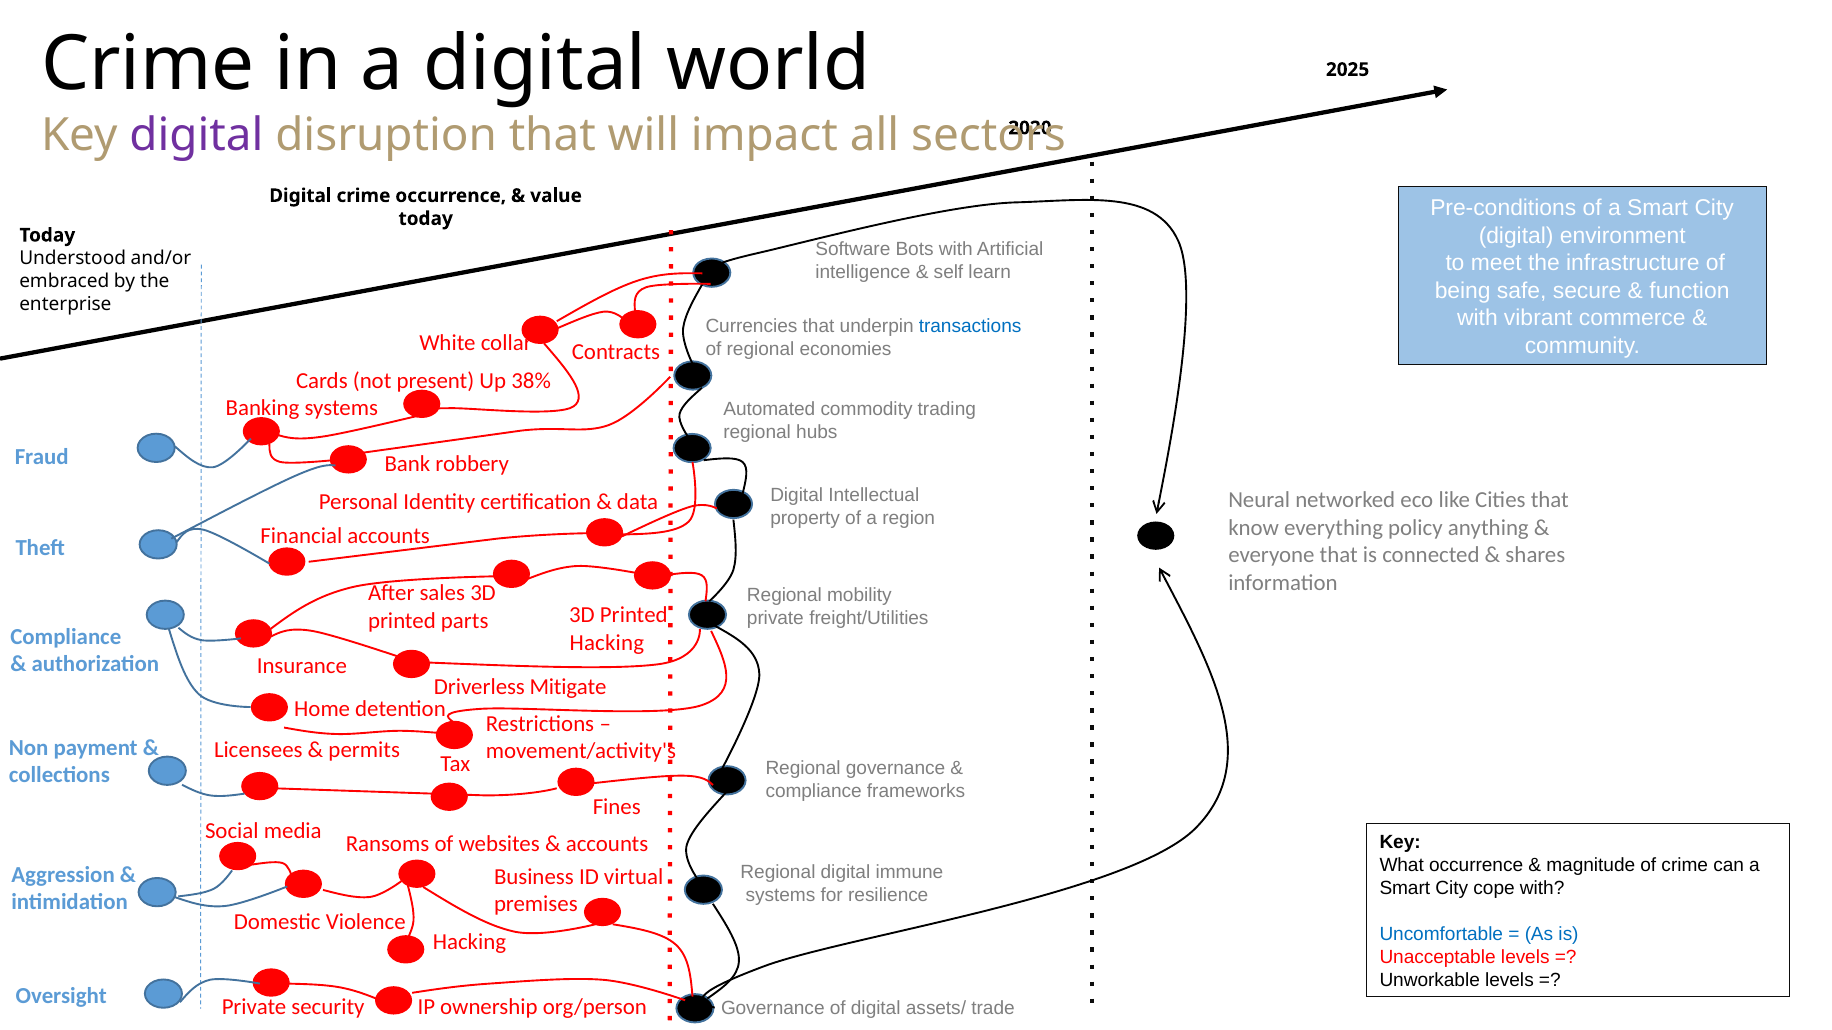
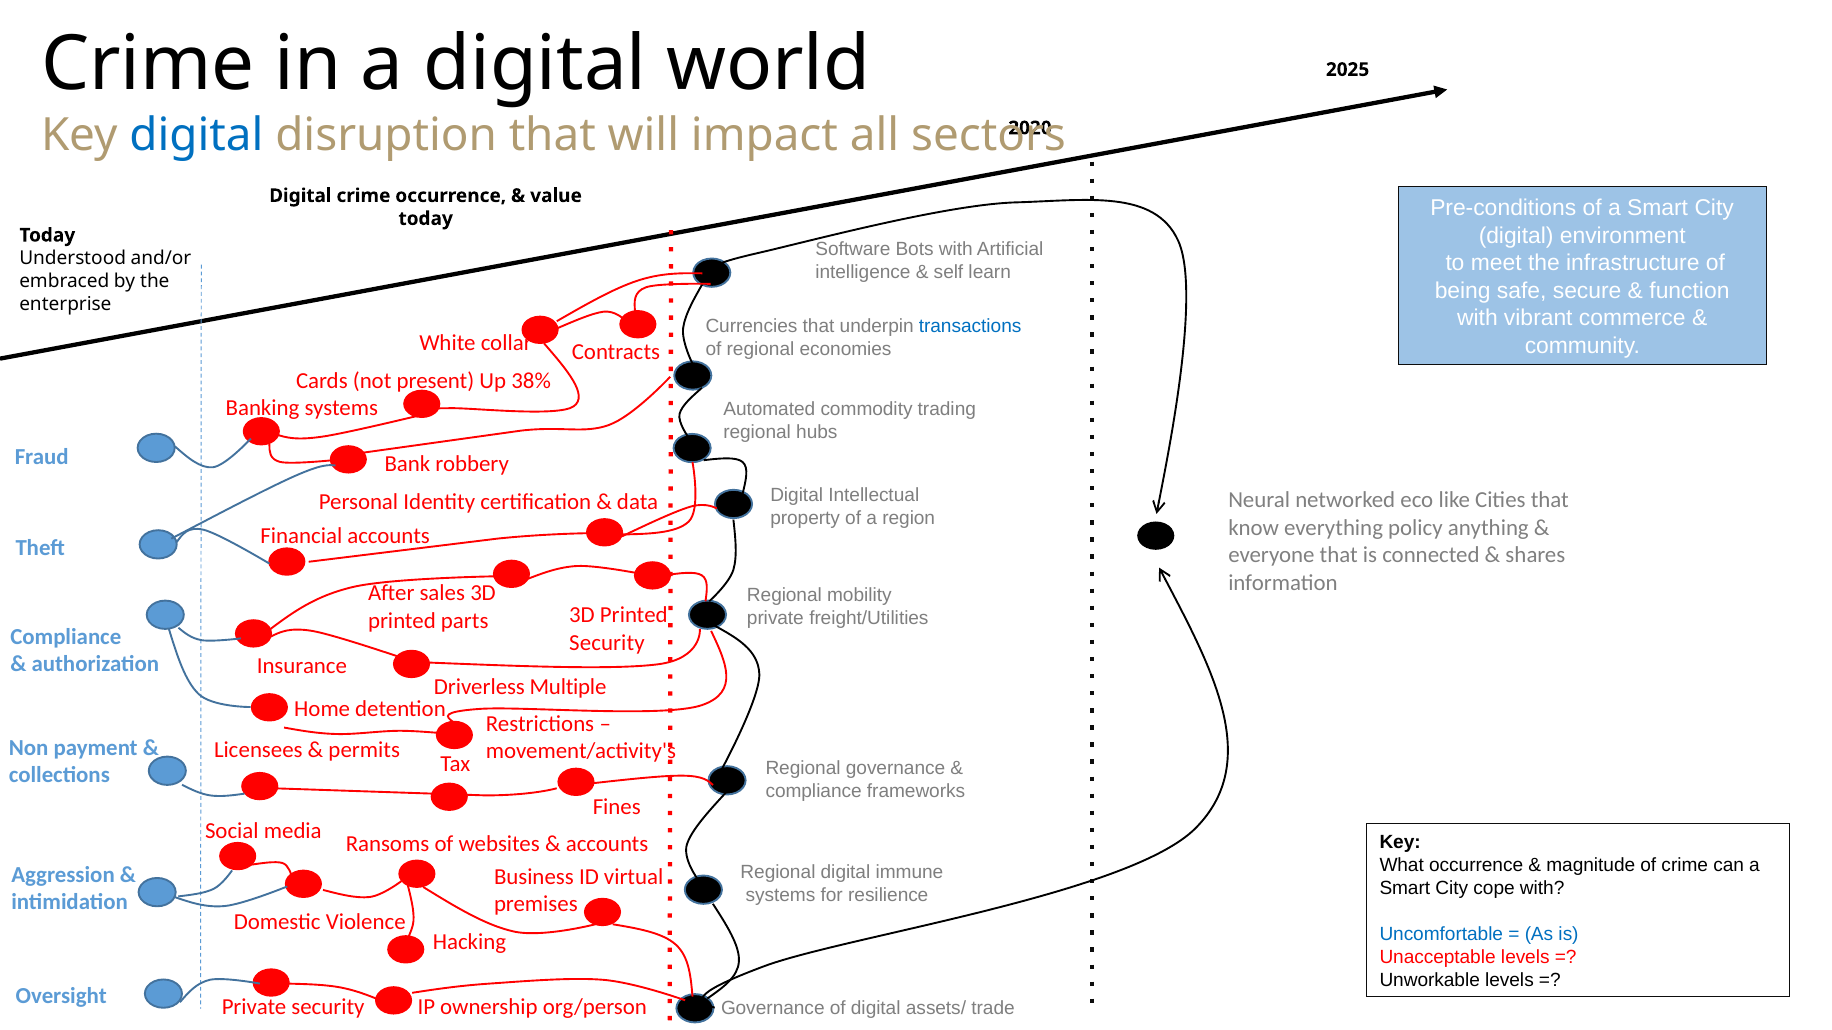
digital at (196, 135) colour: purple -> blue
Hacking at (607, 643): Hacking -> Security
Mitigate: Mitigate -> Multiple
